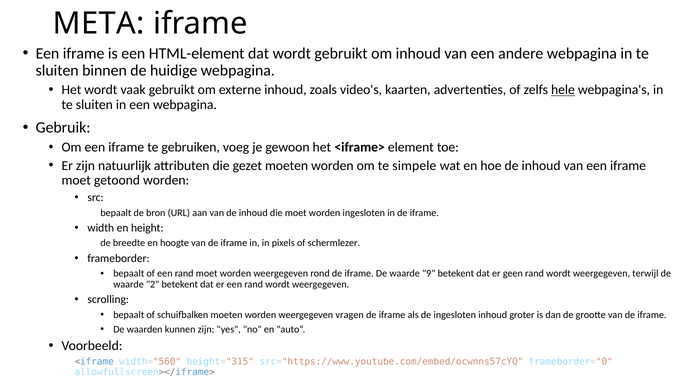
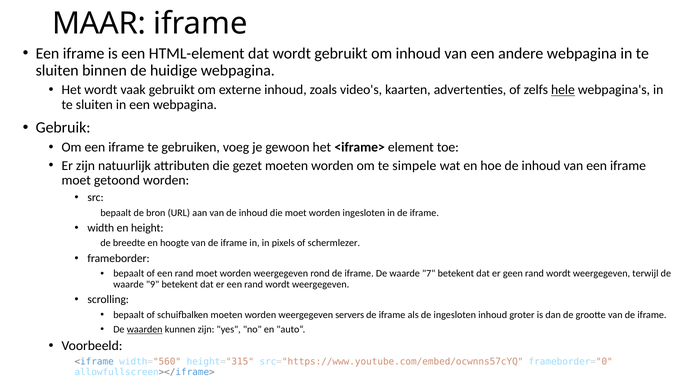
META: META -> MAAR
9: 9 -> 7
2: 2 -> 9
vragen: vragen -> servers
waarden underline: none -> present
